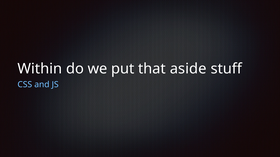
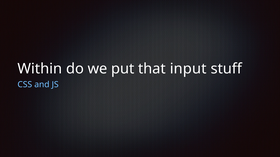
aside: aside -> input
